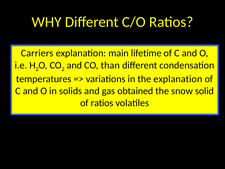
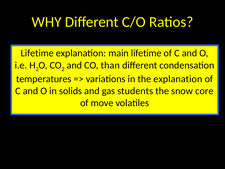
Carriers at (37, 53): Carriers -> Lifetime
obtained: obtained -> students
solid: solid -> core
of ratios: ratios -> move
